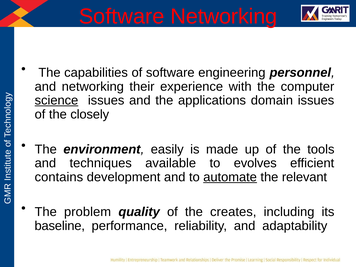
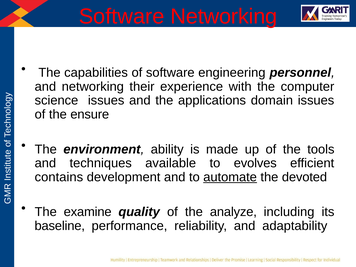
science underline: present -> none
closely: closely -> ensure
easily: easily -> ability
relevant: relevant -> devoted
problem: problem -> examine
creates: creates -> analyze
